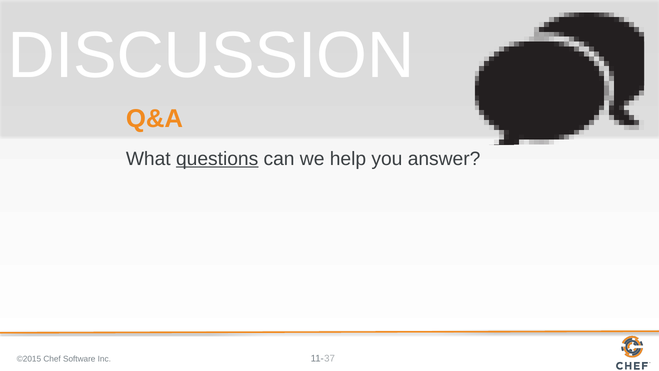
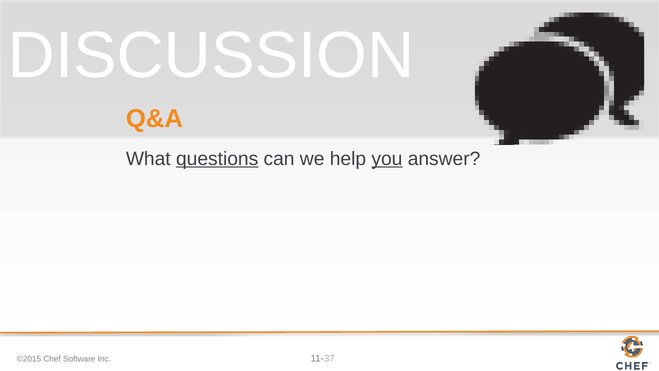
you underline: none -> present
